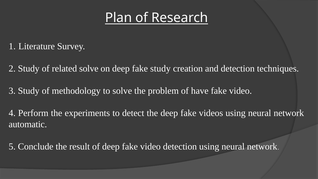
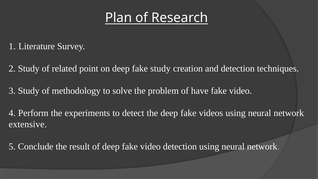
related solve: solve -> point
automatic: automatic -> extensive
